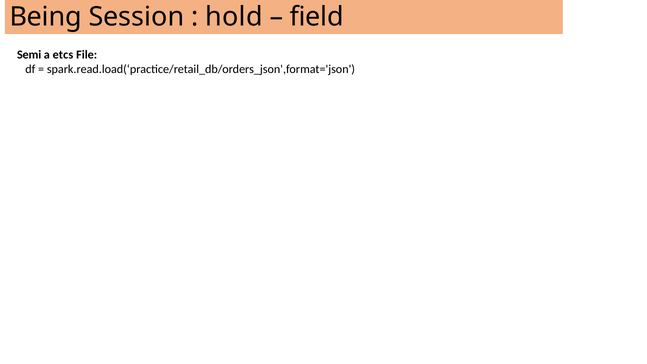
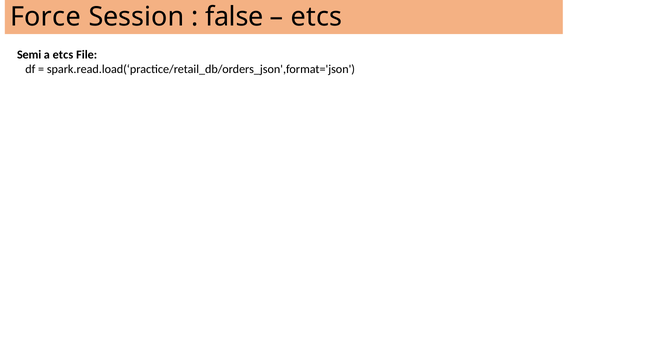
Being: Being -> Force
hold: hold -> false
field at (317, 17): field -> etcs
